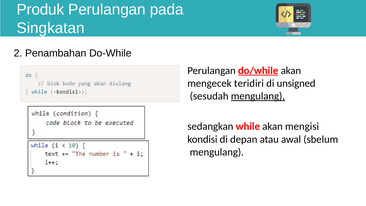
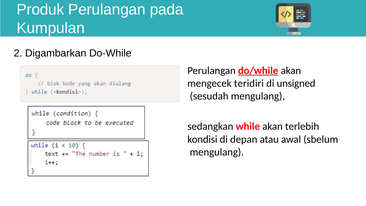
Singkatan: Singkatan -> Kumpulan
Penambahan: Penambahan -> Digambarkan
mengulang at (258, 96) underline: present -> none
mengisi: mengisi -> terlebih
